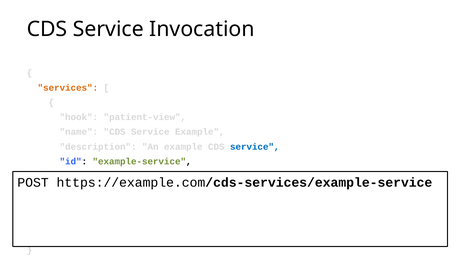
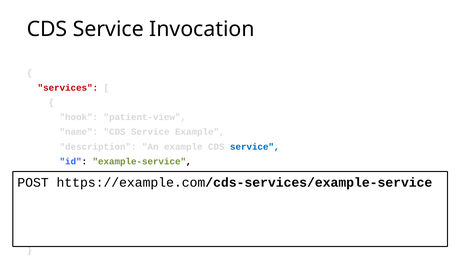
services colour: orange -> red
